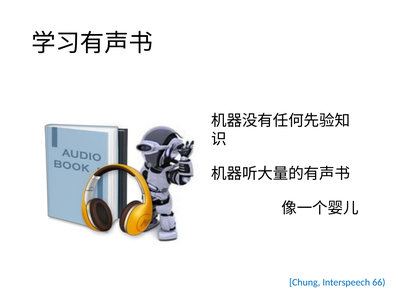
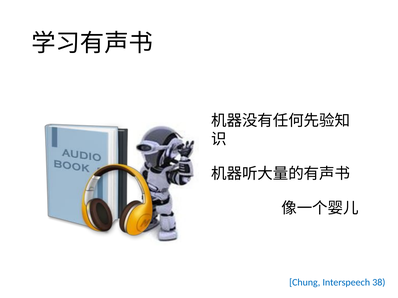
66: 66 -> 38
